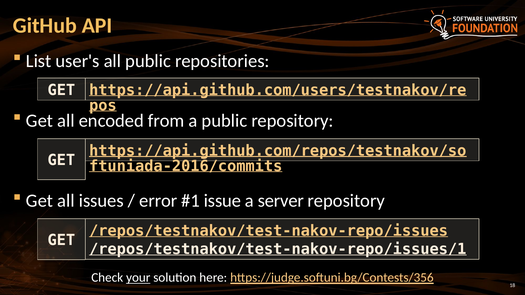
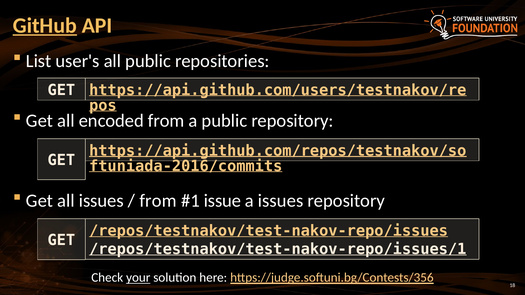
GitHub underline: none -> present
error at (158, 201): error -> from
a server: server -> issues
